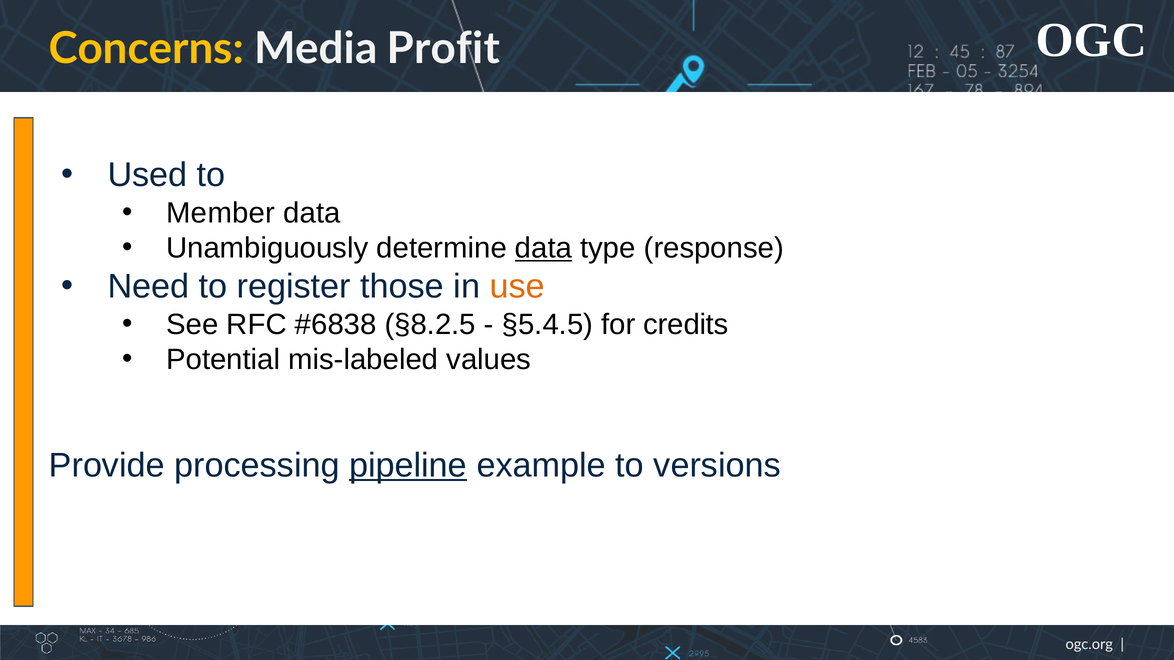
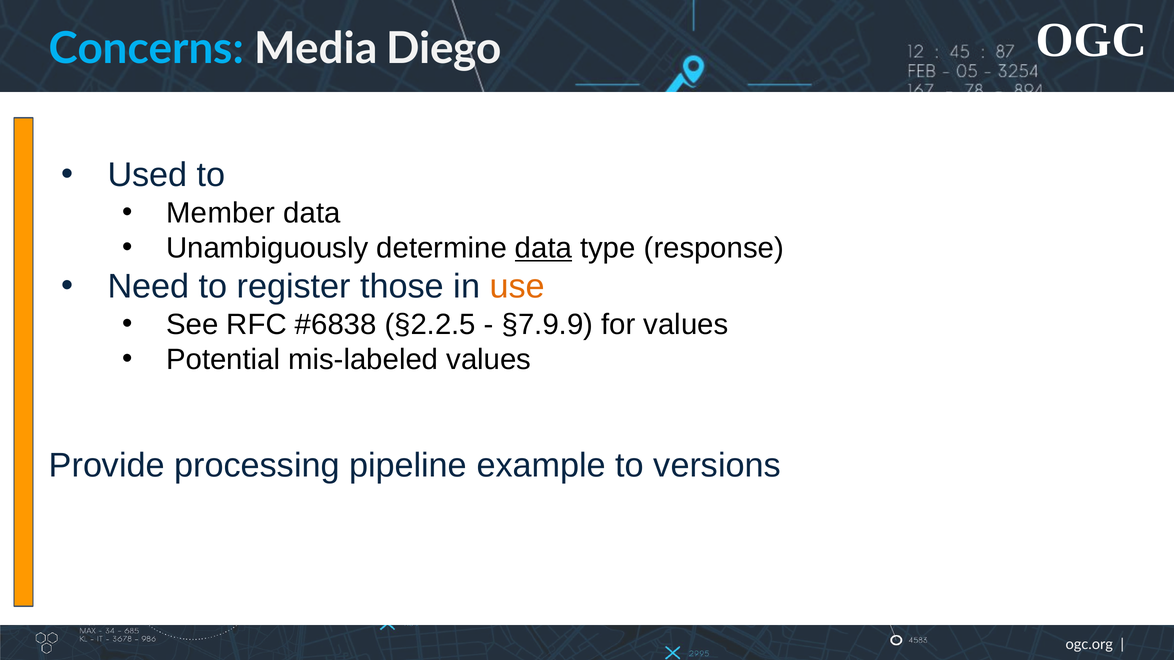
Concerns colour: yellow -> light blue
Profit: Profit -> Diego
§8.2.5: §8.2.5 -> §2.2.5
§5.4.5: §5.4.5 -> §7.9.9
for credits: credits -> values
pipeline underline: present -> none
